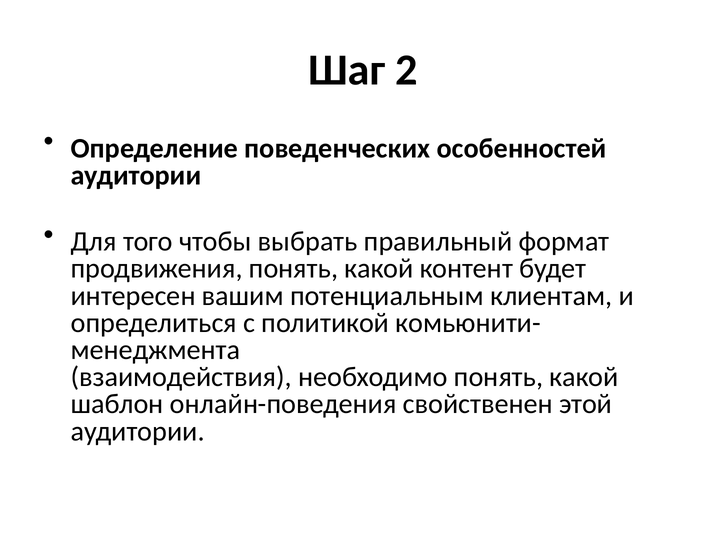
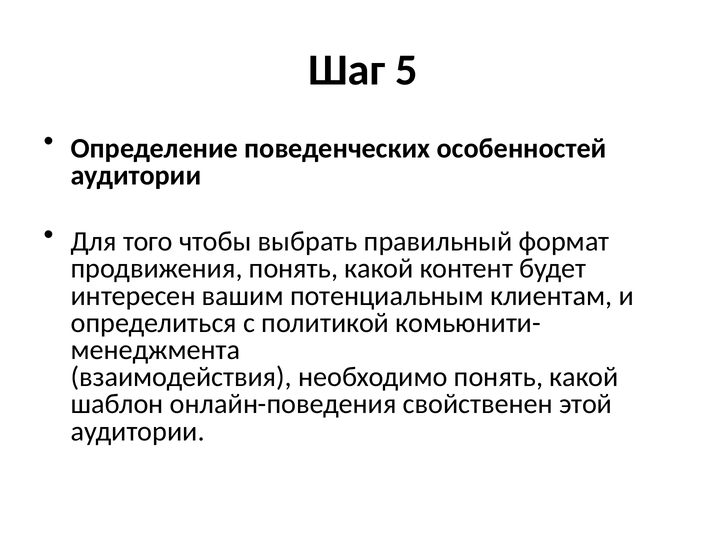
2: 2 -> 5
